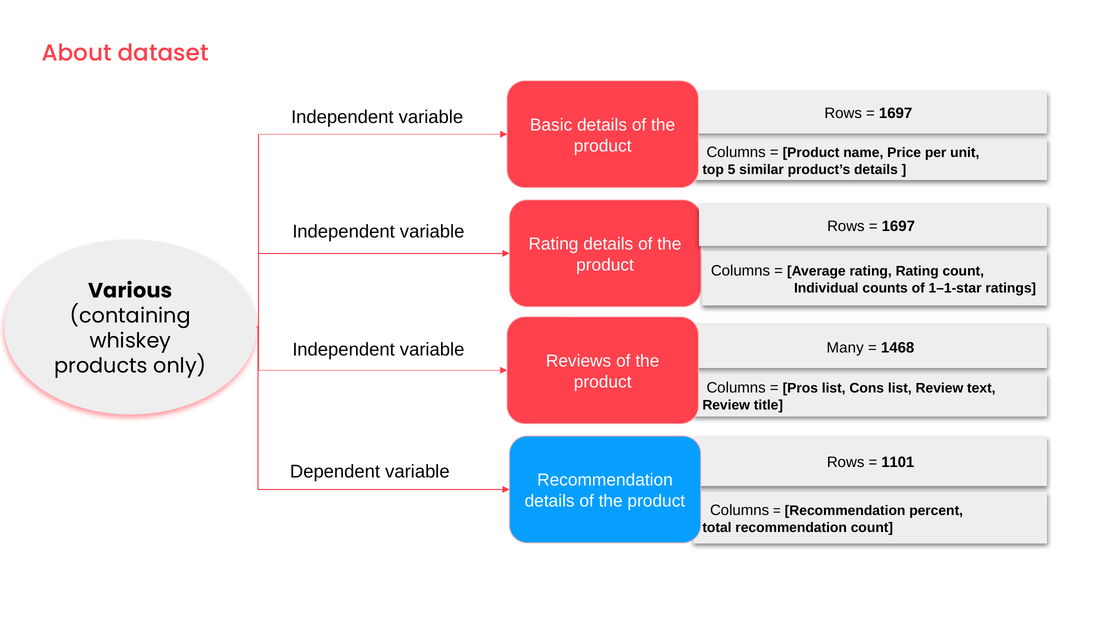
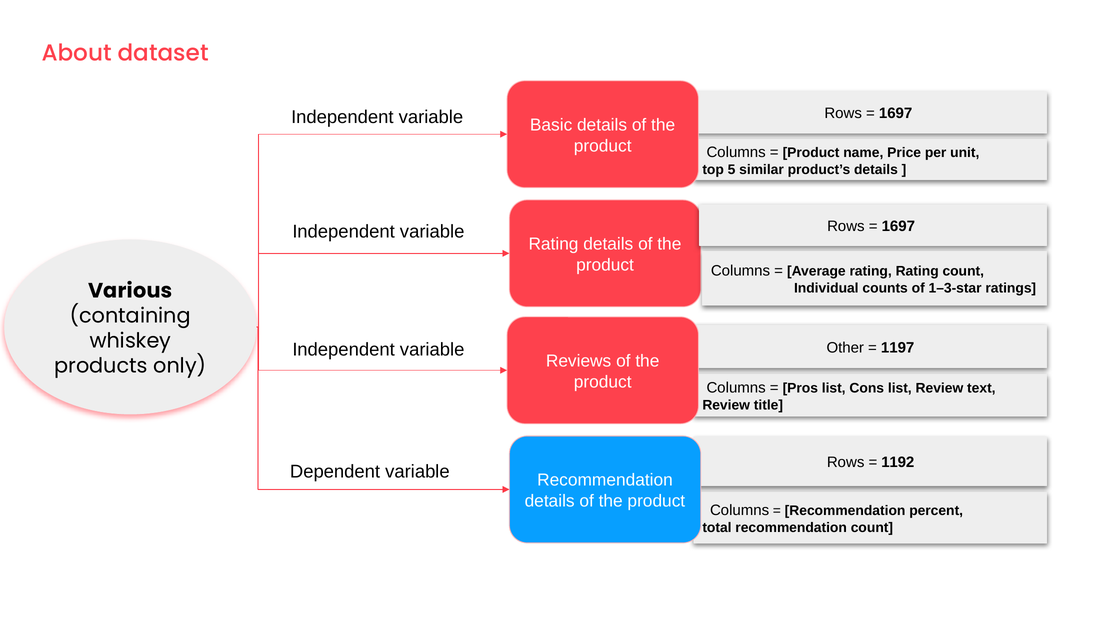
1–1-star: 1–1-star -> 1–3-star
Many: Many -> Other
1468: 1468 -> 1197
1101: 1101 -> 1192
